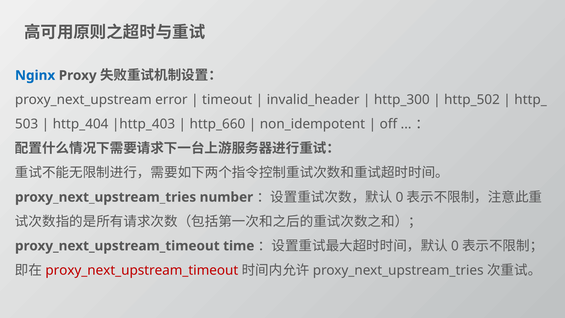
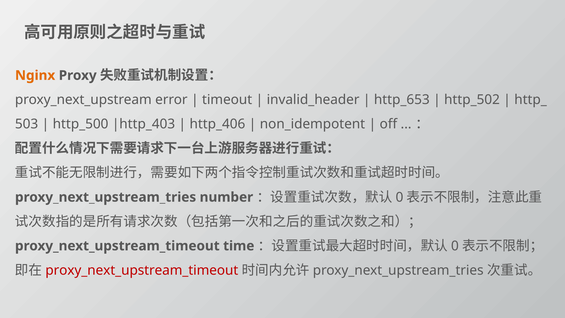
Nginx colour: blue -> orange
http_300: http_300 -> http_653
http_404: http_404 -> http_500
http_660: http_660 -> http_406
